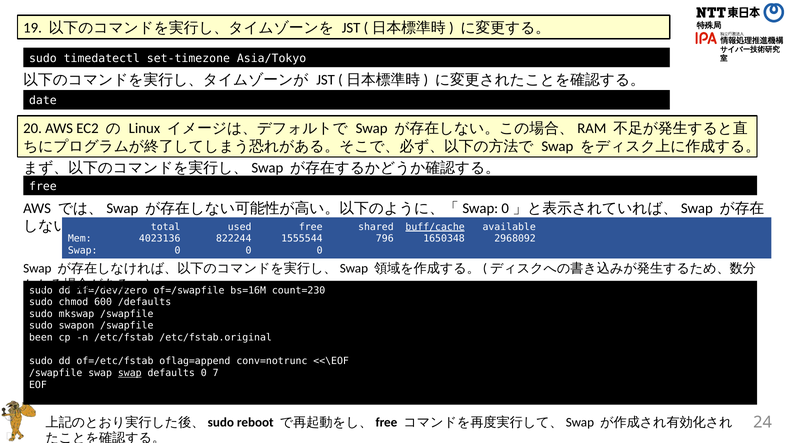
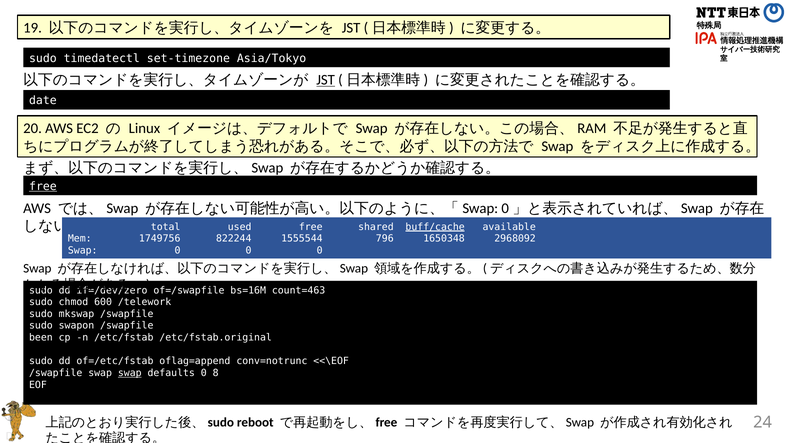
JST at (326, 80) underline: none -> present
free at (43, 186) underline: none -> present
4023136: 4023136 -> 1749756
count=230: count=230 -> count=463
/defaults: /defaults -> /telework
7: 7 -> 8
